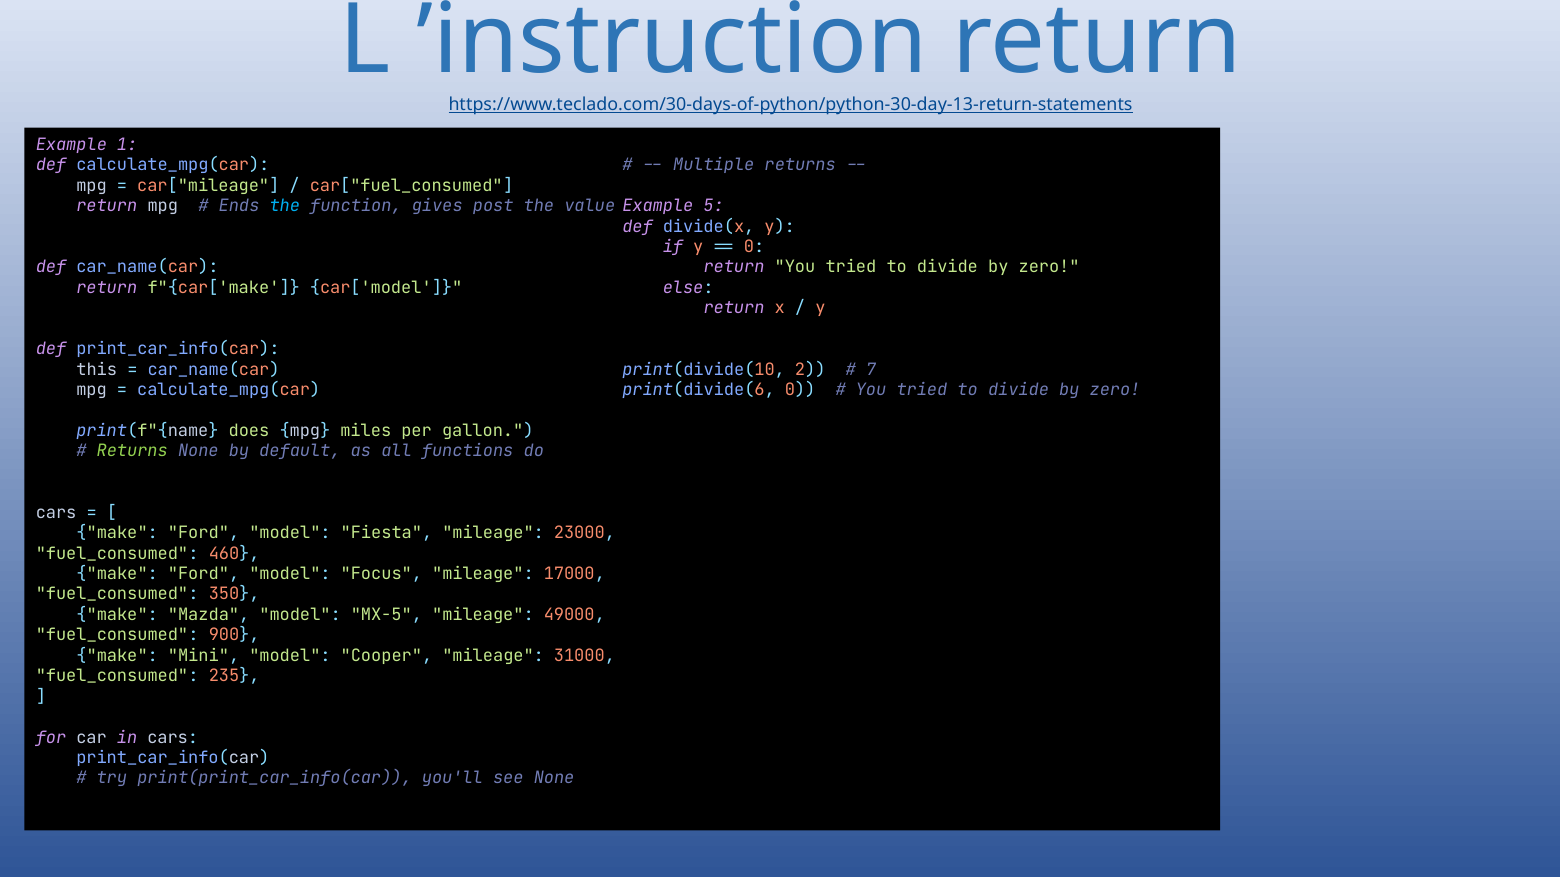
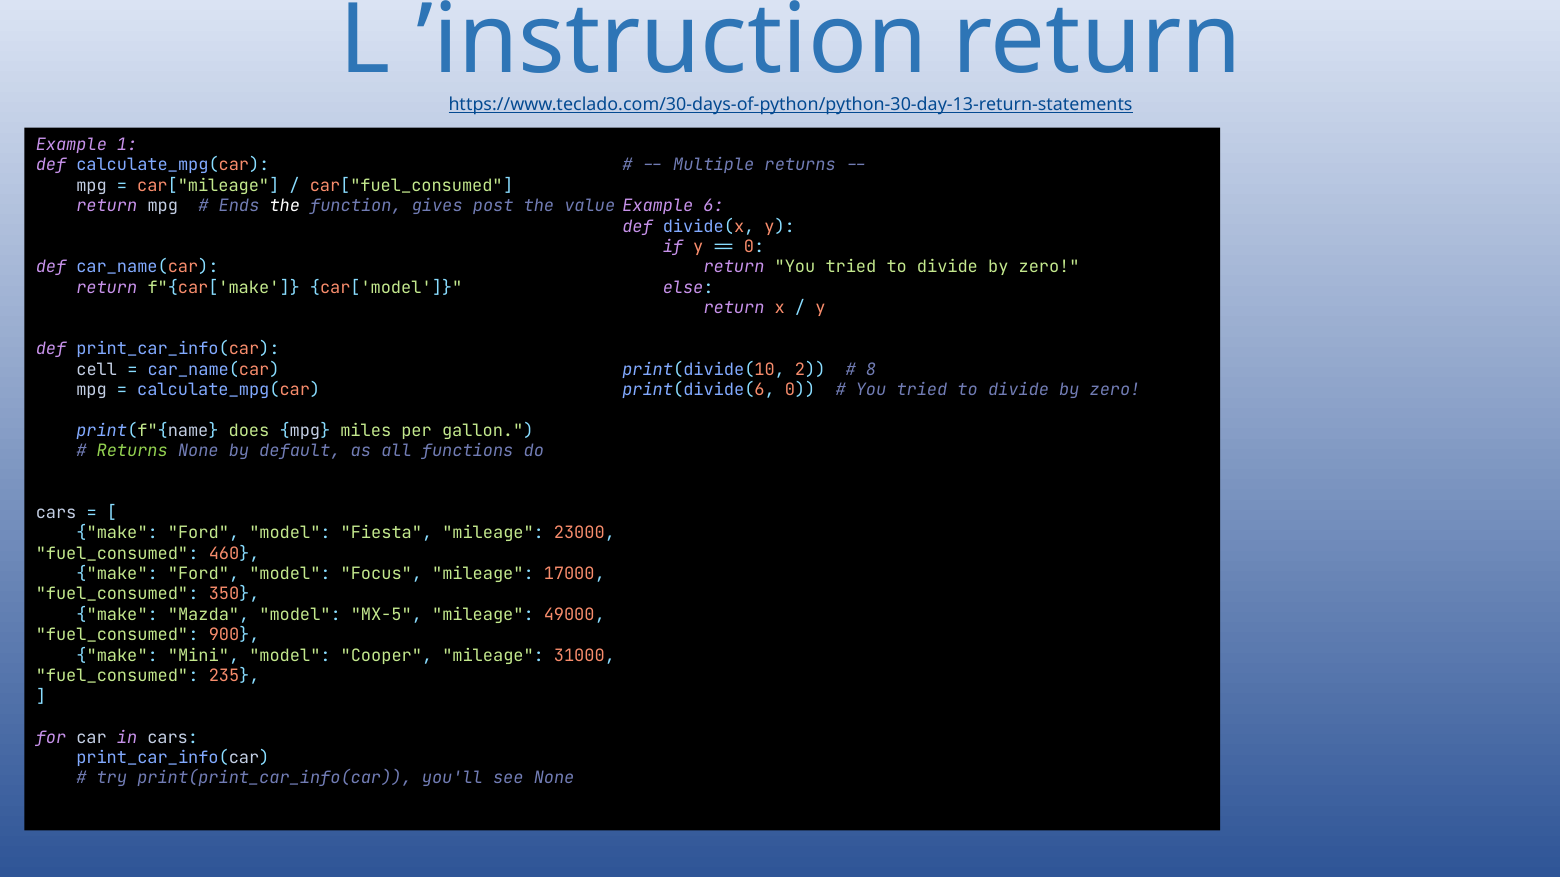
the at (285, 206) colour: light blue -> white
5: 5 -> 6
this: this -> cell
7: 7 -> 8
